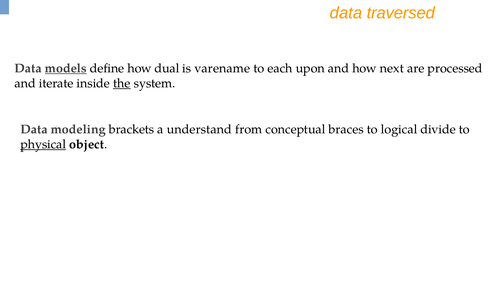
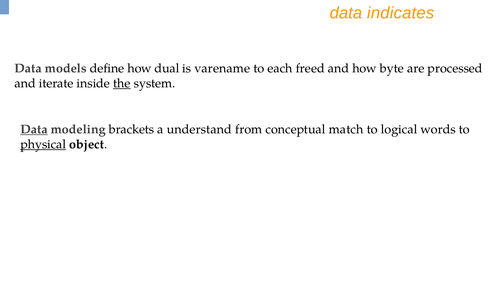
traversed: traversed -> indicates
models underline: present -> none
upon: upon -> freed
next: next -> byte
Data at (34, 129) underline: none -> present
braces: braces -> match
divide: divide -> words
